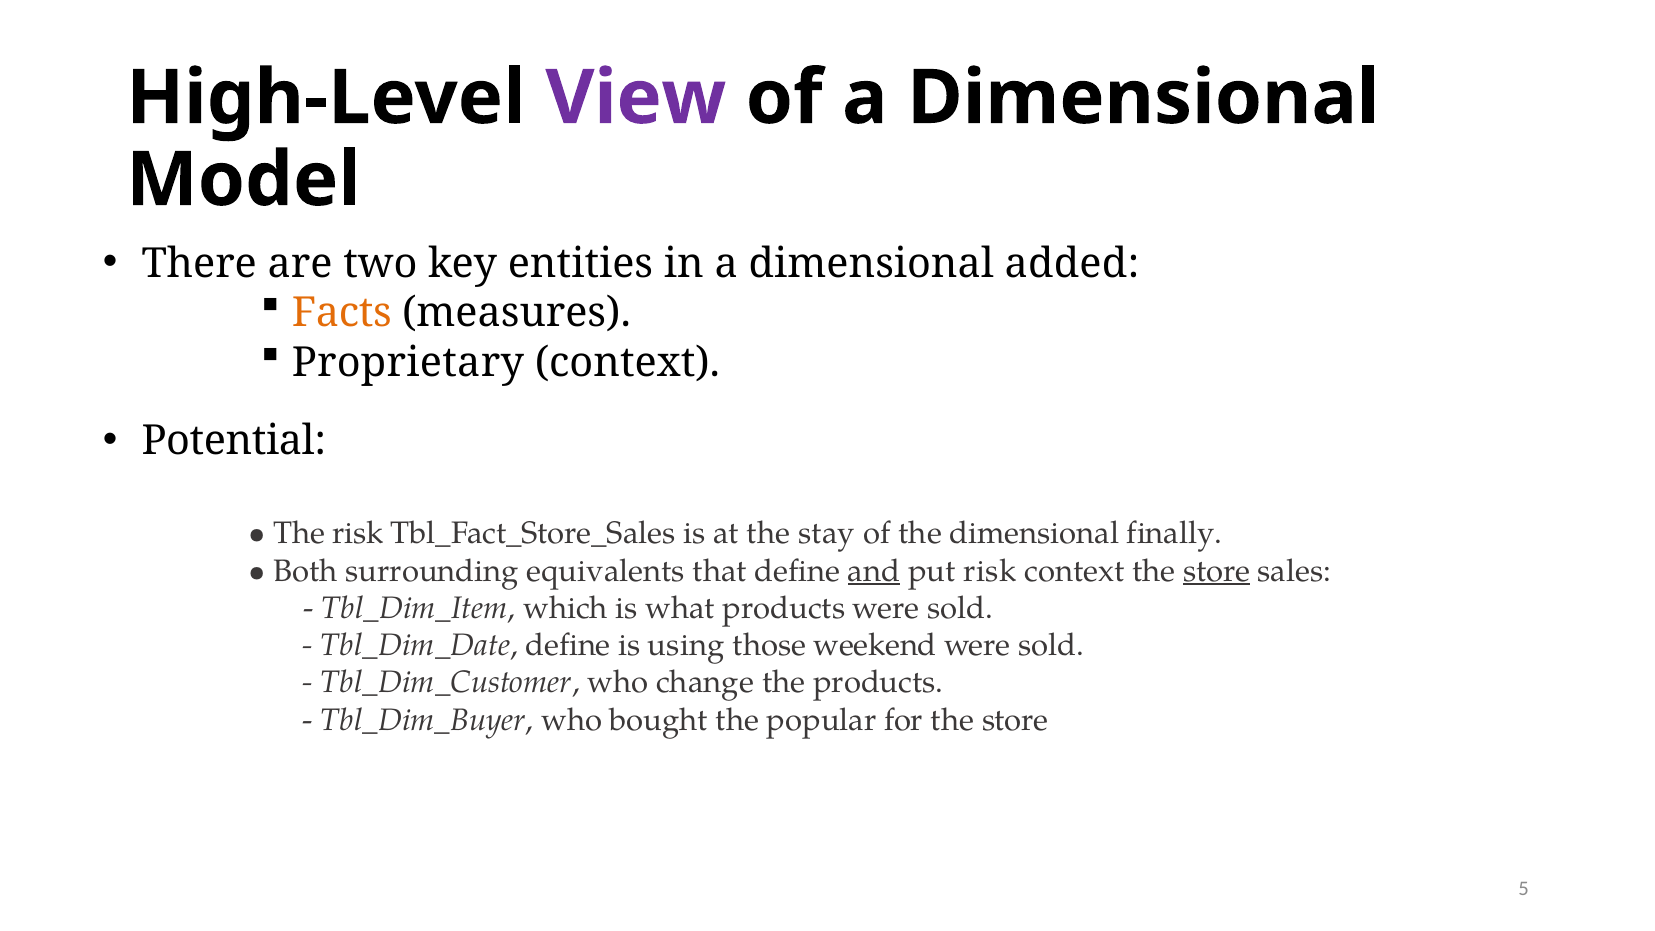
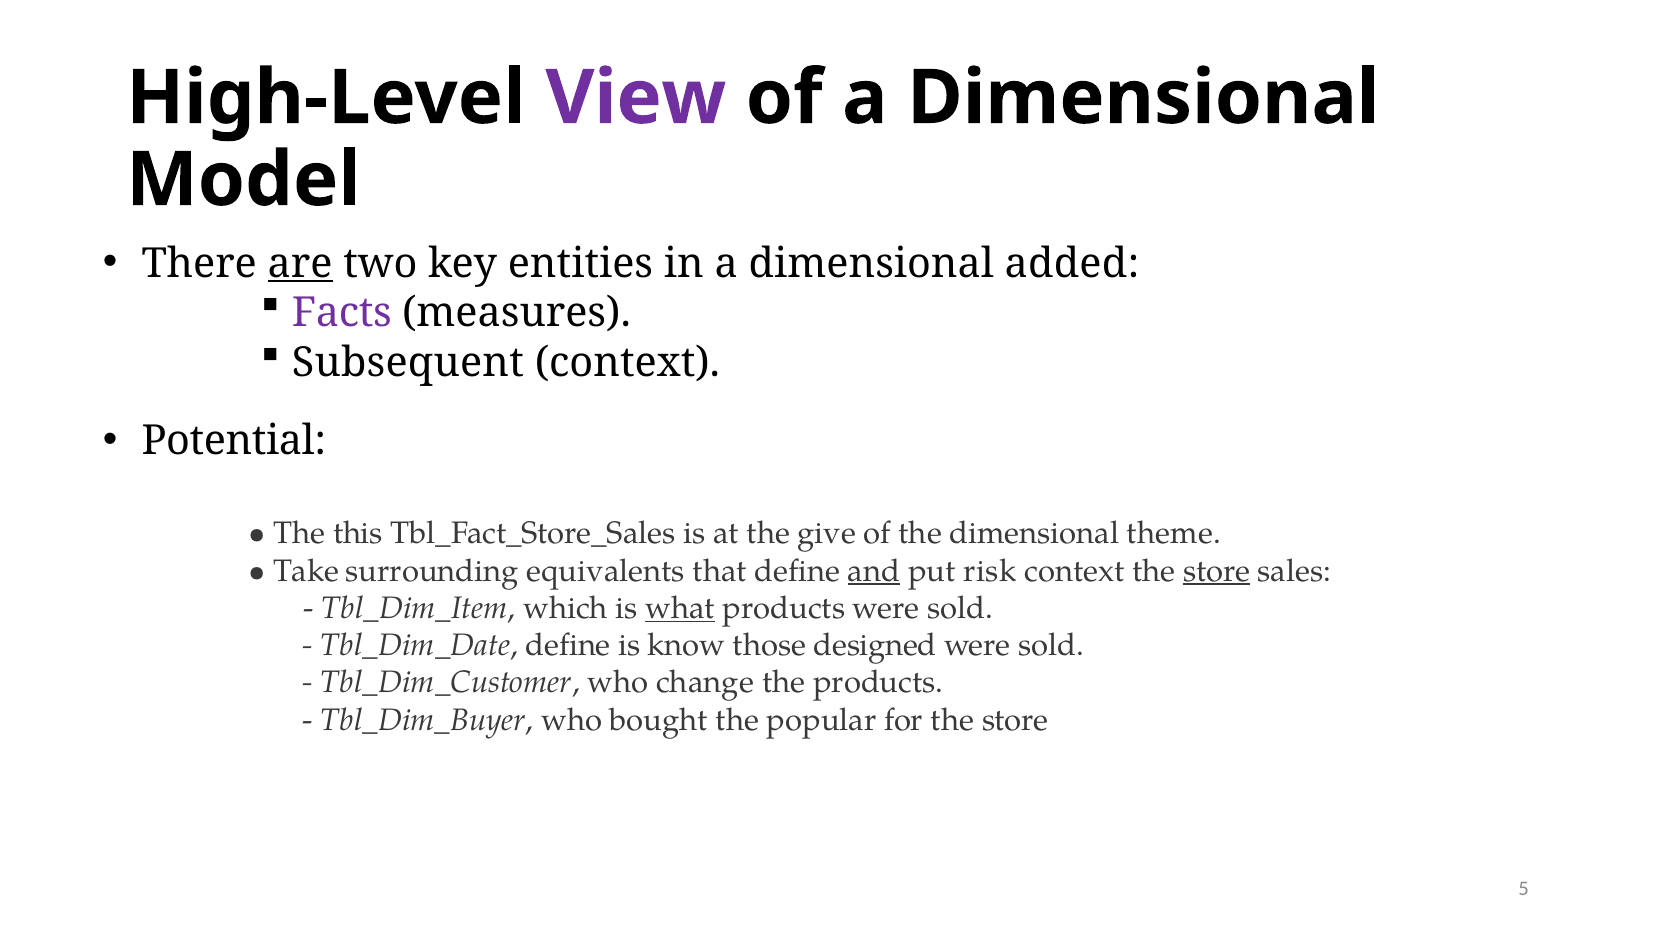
are underline: none -> present
Facts colour: orange -> purple
Proprietary: Proprietary -> Subsequent
The risk: risk -> this
stay: stay -> give
finally: finally -> theme
Both: Both -> Take
what underline: none -> present
using: using -> know
weekend: weekend -> designed
